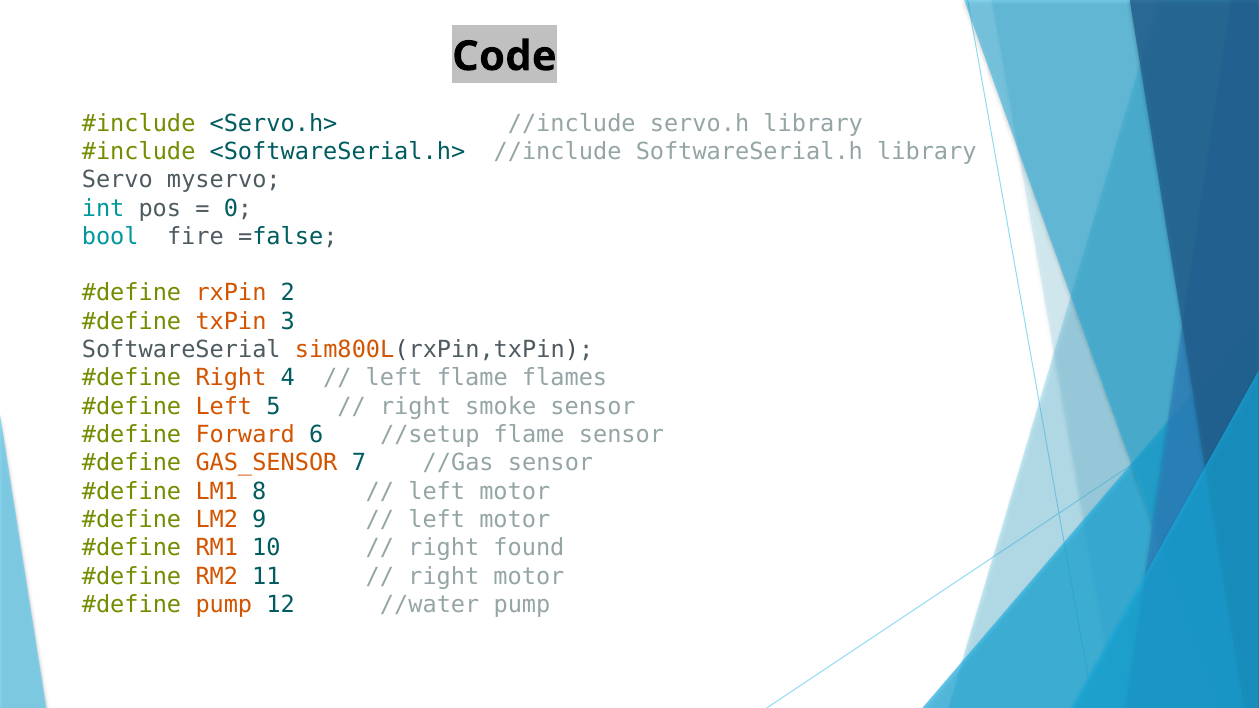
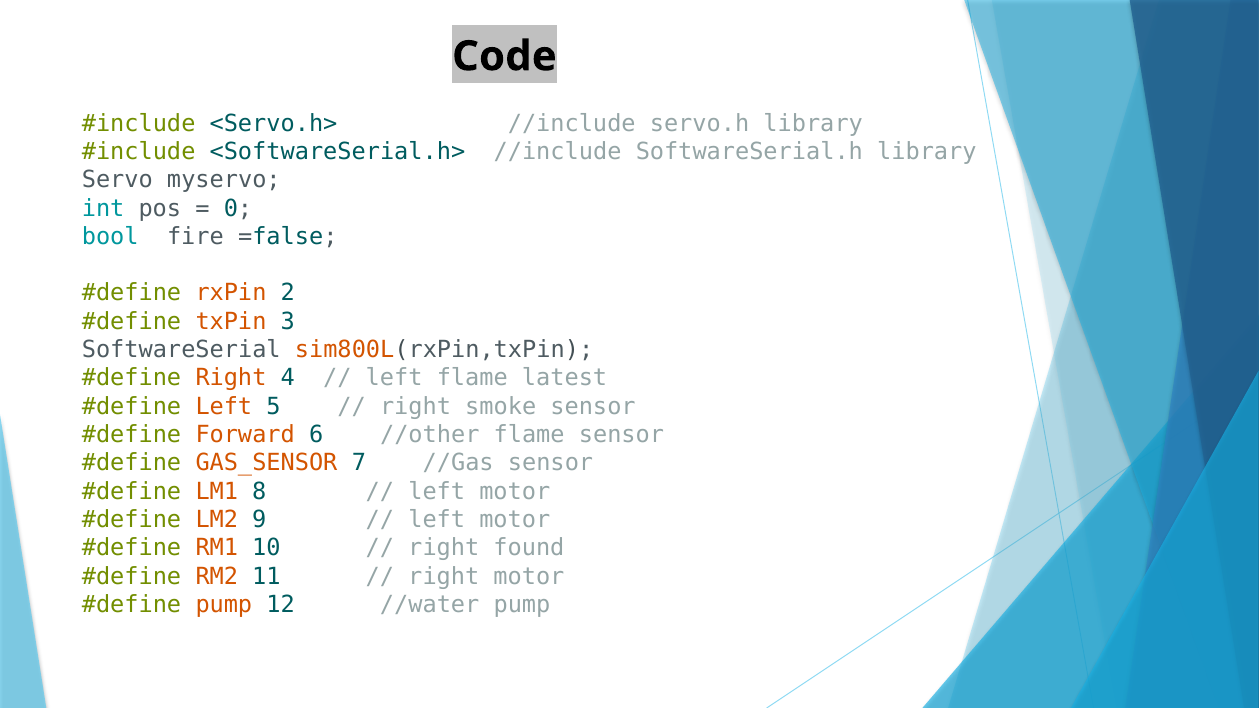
flames: flames -> latest
//setup: //setup -> //other
